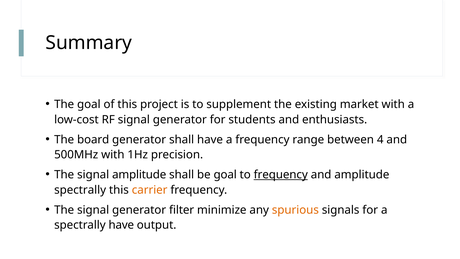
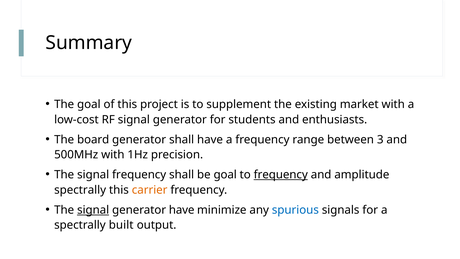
4: 4 -> 3
signal amplitude: amplitude -> frequency
signal at (93, 210) underline: none -> present
generator filter: filter -> have
spurious colour: orange -> blue
spectrally have: have -> built
